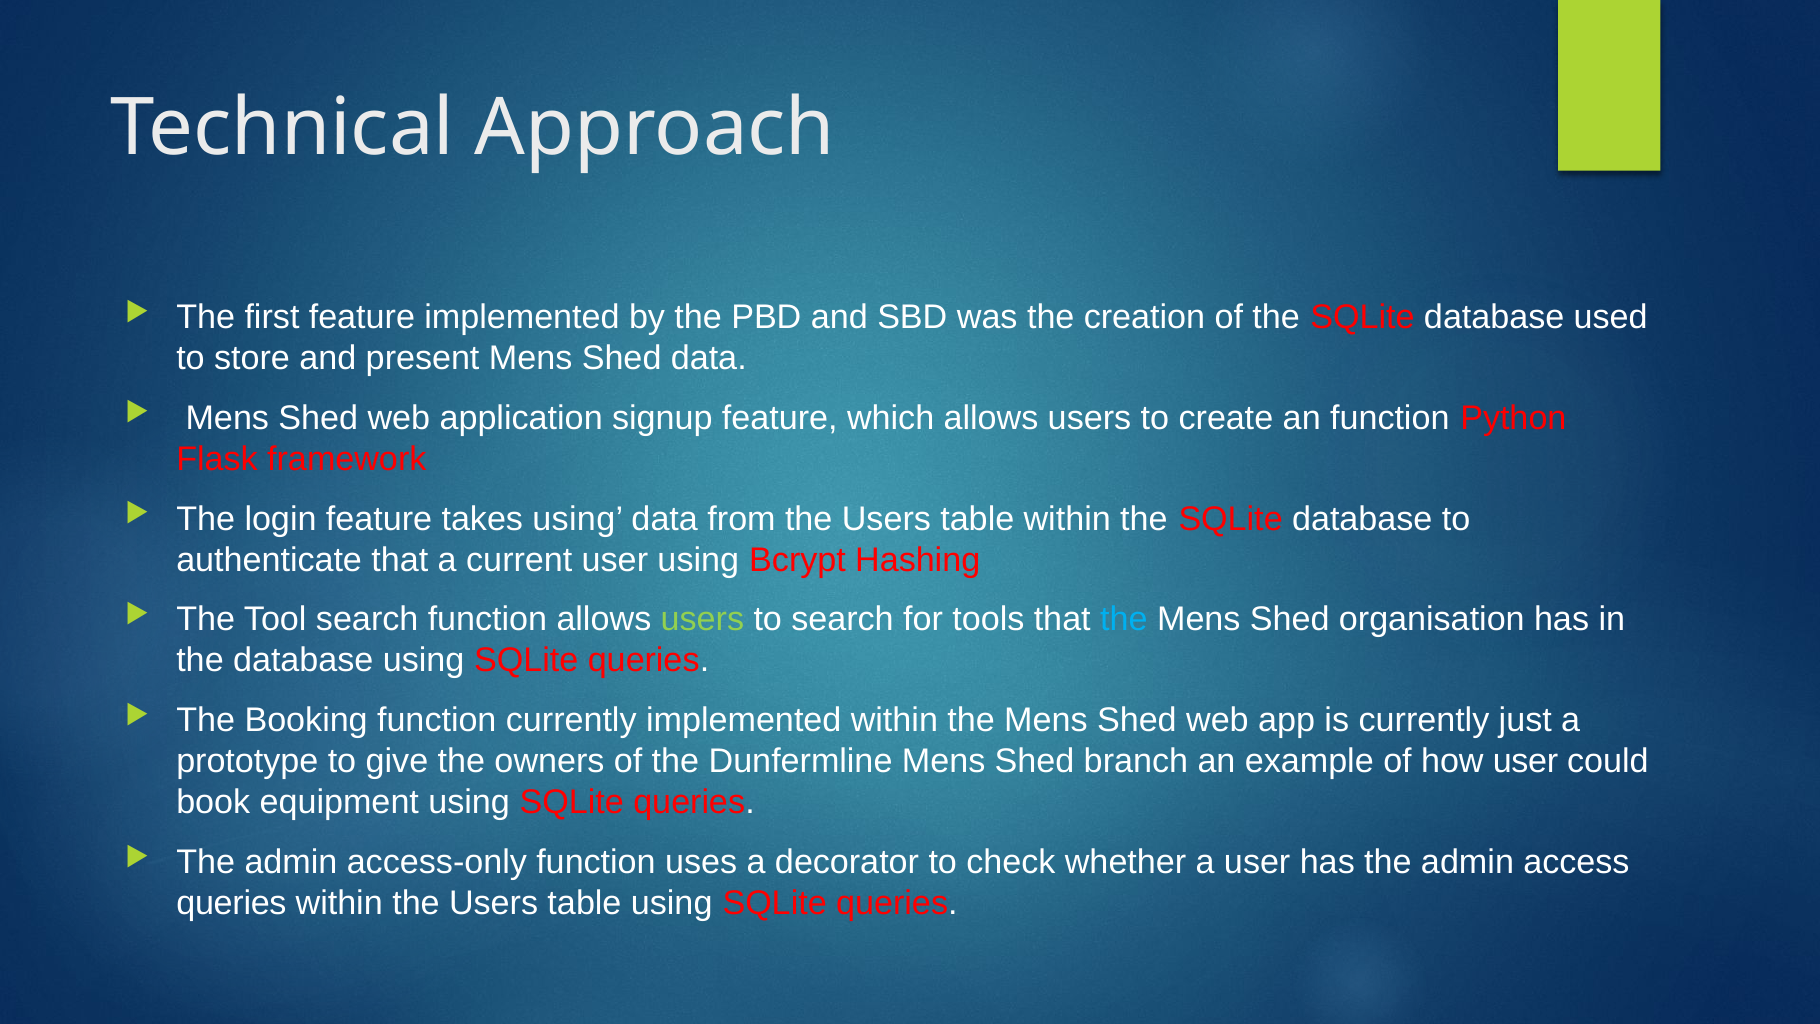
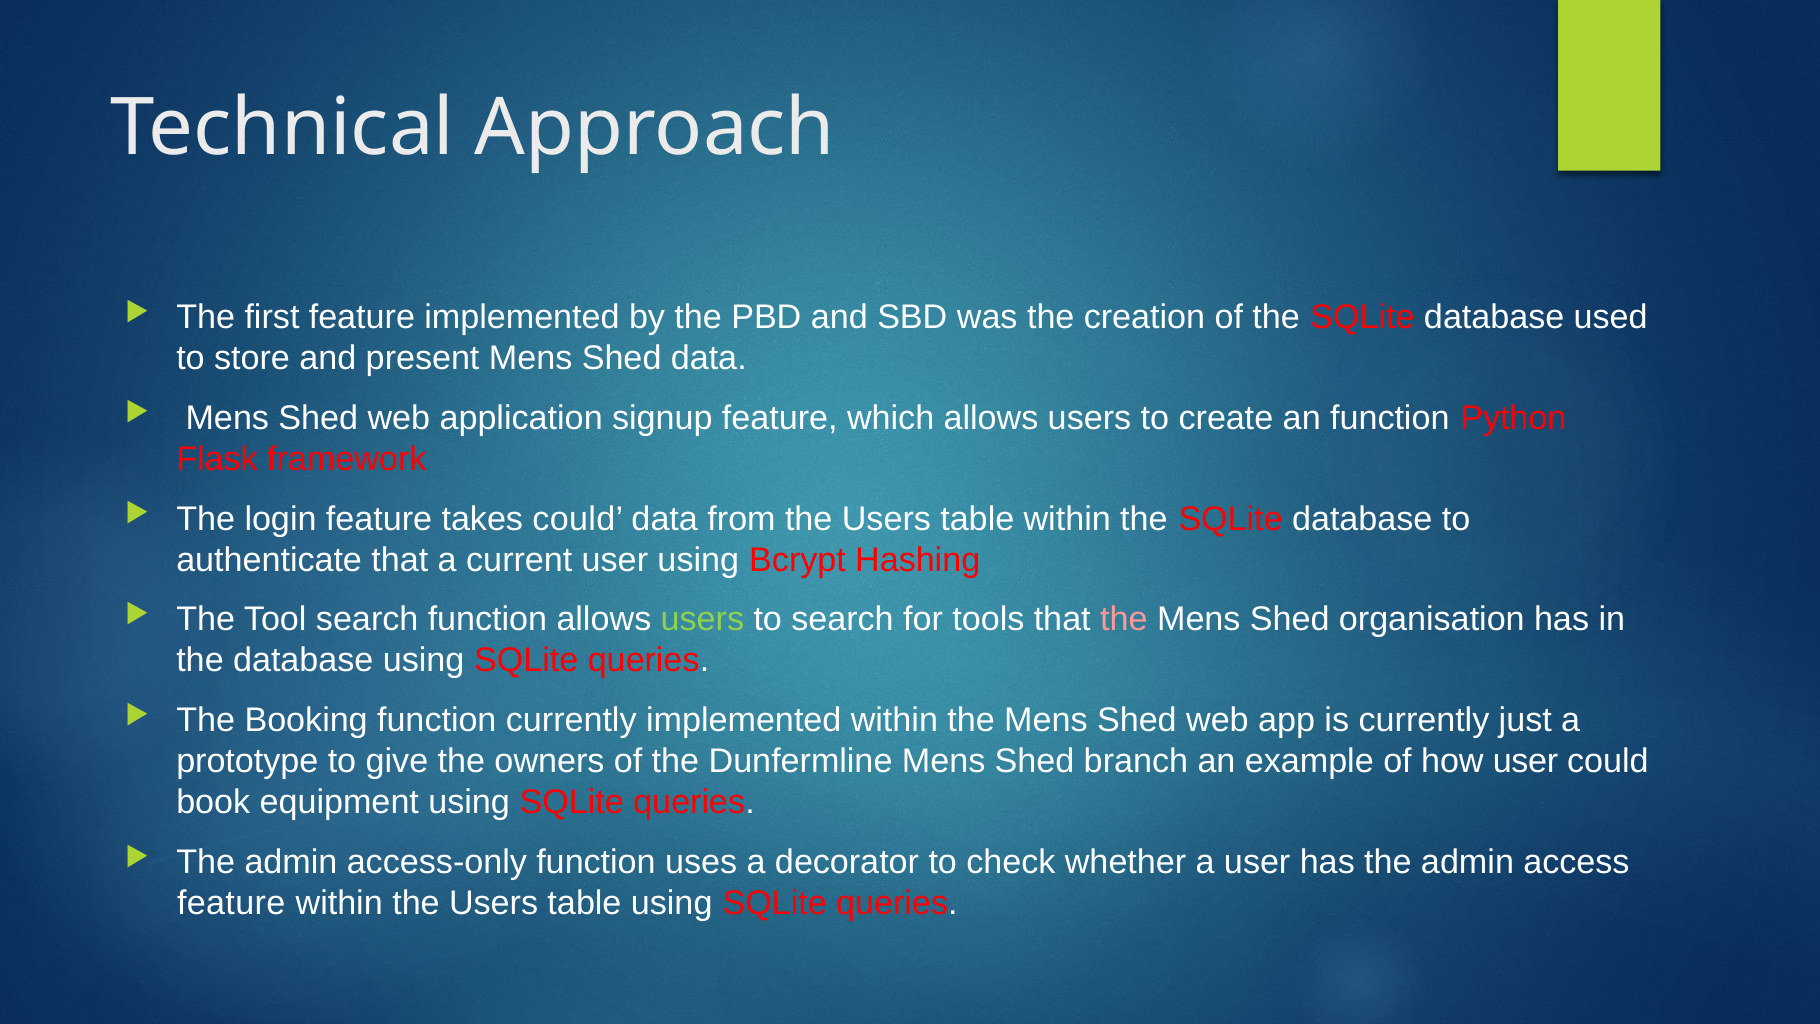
takes using: using -> could
the at (1124, 620) colour: light blue -> pink
queries at (231, 903): queries -> feature
